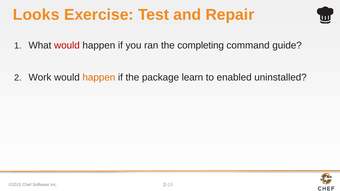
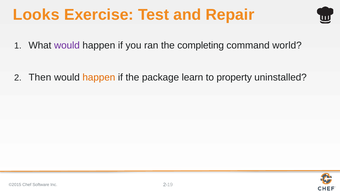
would at (67, 45) colour: red -> purple
guide: guide -> world
Work: Work -> Then
enabled: enabled -> property
